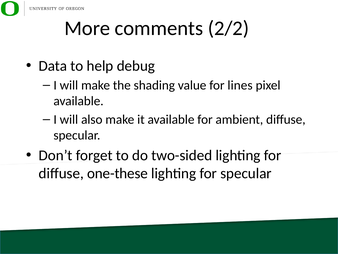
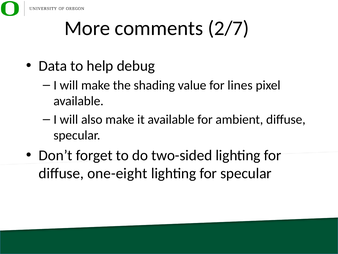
2/2: 2/2 -> 2/7
one-these: one-these -> one-eight
